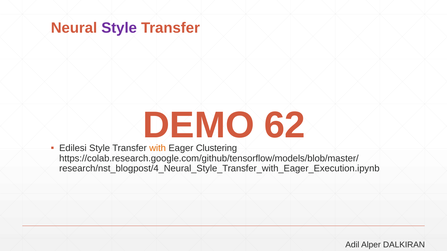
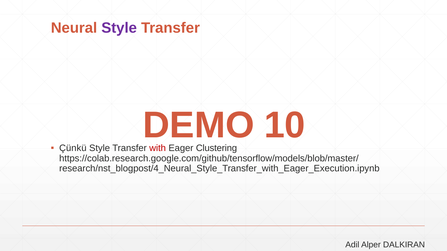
62: 62 -> 10
Edilesi: Edilesi -> Çünkü
with colour: orange -> red
